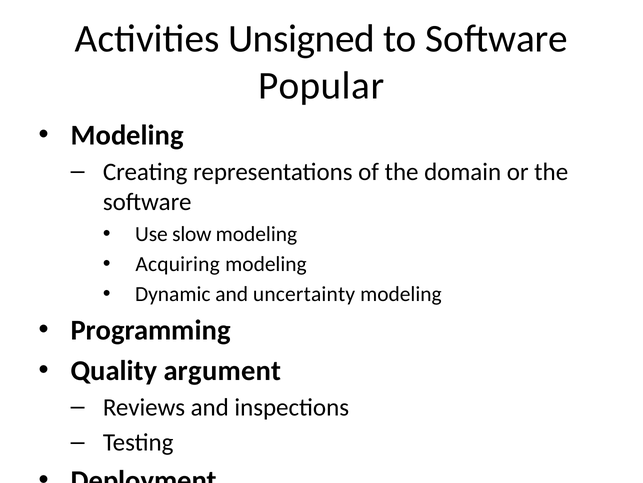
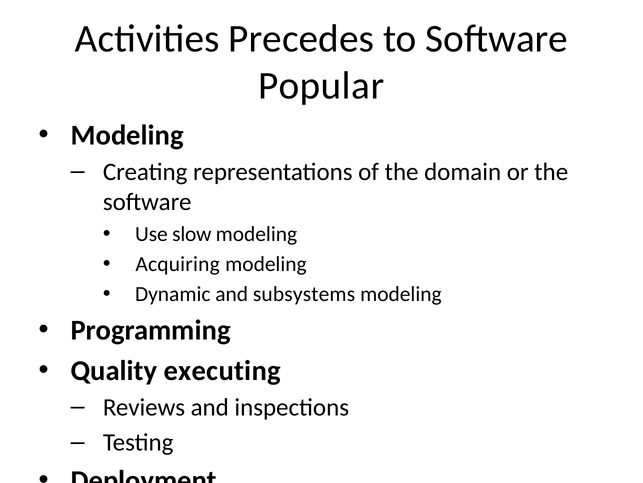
Unsigned: Unsigned -> Precedes
uncertainty: uncertainty -> subsystems
argument: argument -> executing
